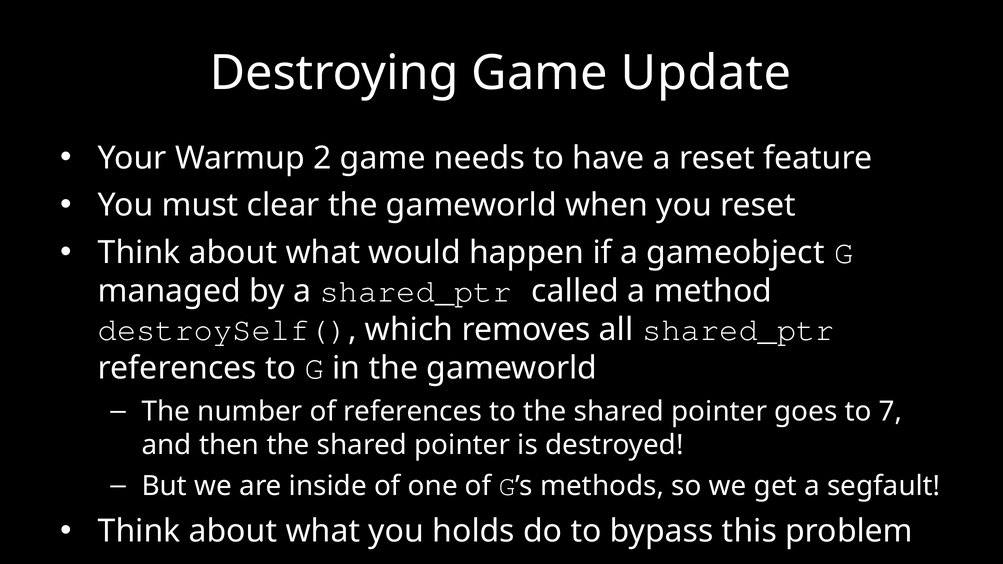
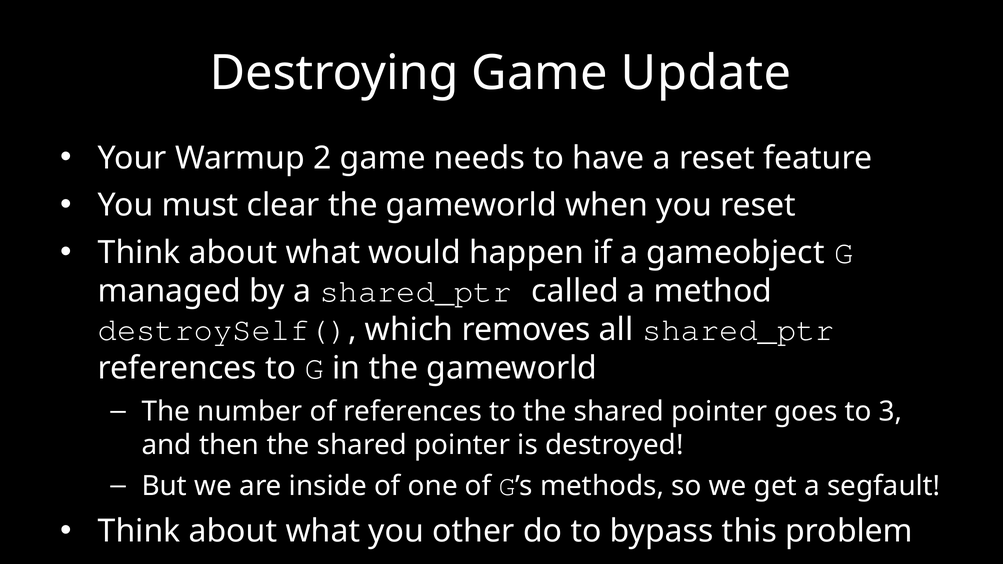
7: 7 -> 3
holds: holds -> other
